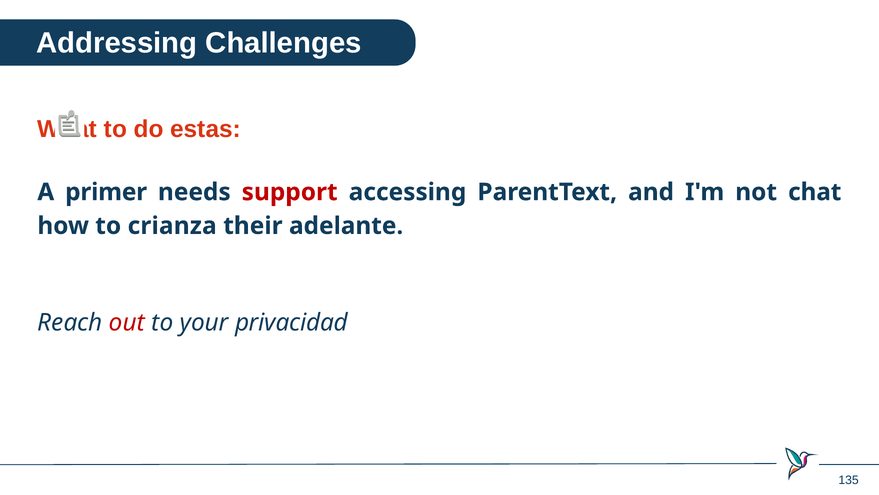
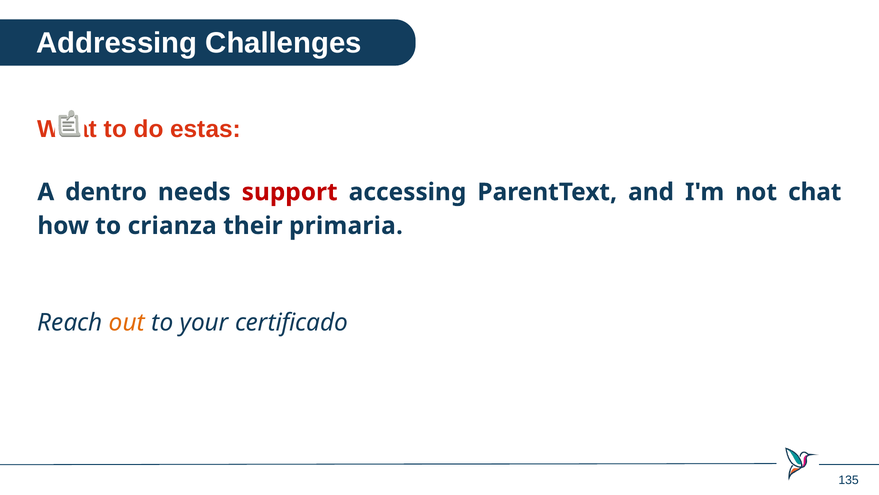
primer: primer -> dentro
adelante: adelante -> primaria
out colour: red -> orange
privacidad: privacidad -> certificado
